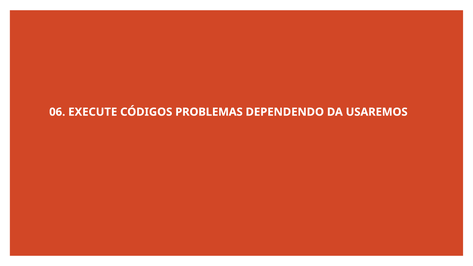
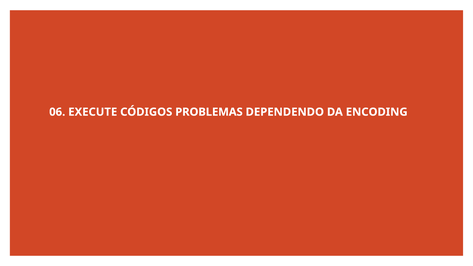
USAREMOS: USAREMOS -> ENCODING
